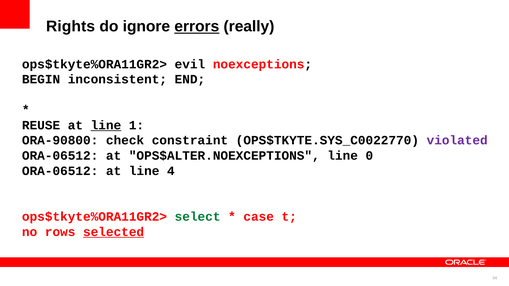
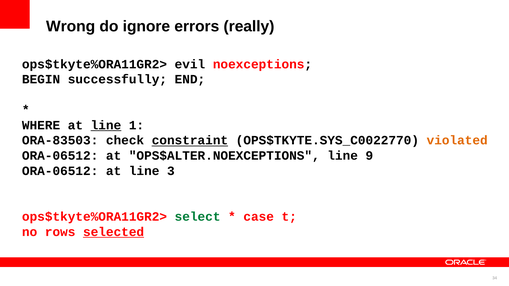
Rights: Rights -> Wrong
errors underline: present -> none
inconsistent: inconsistent -> successfully
REUSE: REUSE -> WHERE
ORA-90800: ORA-90800 -> ORA-83503
constraint underline: none -> present
violated colour: purple -> orange
0: 0 -> 9
4: 4 -> 3
